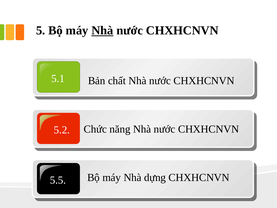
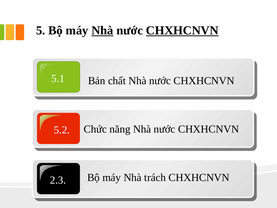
CHXHCNVN at (182, 30) underline: none -> present
5.5: 5.5 -> 2.3
dựng: dựng -> trách
